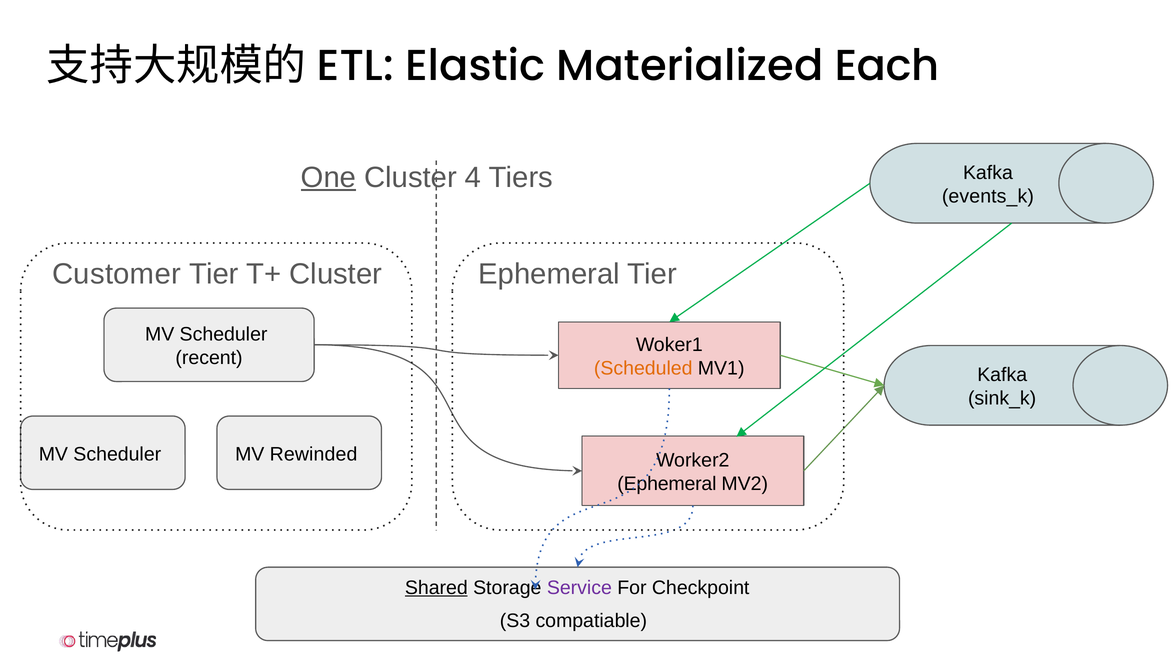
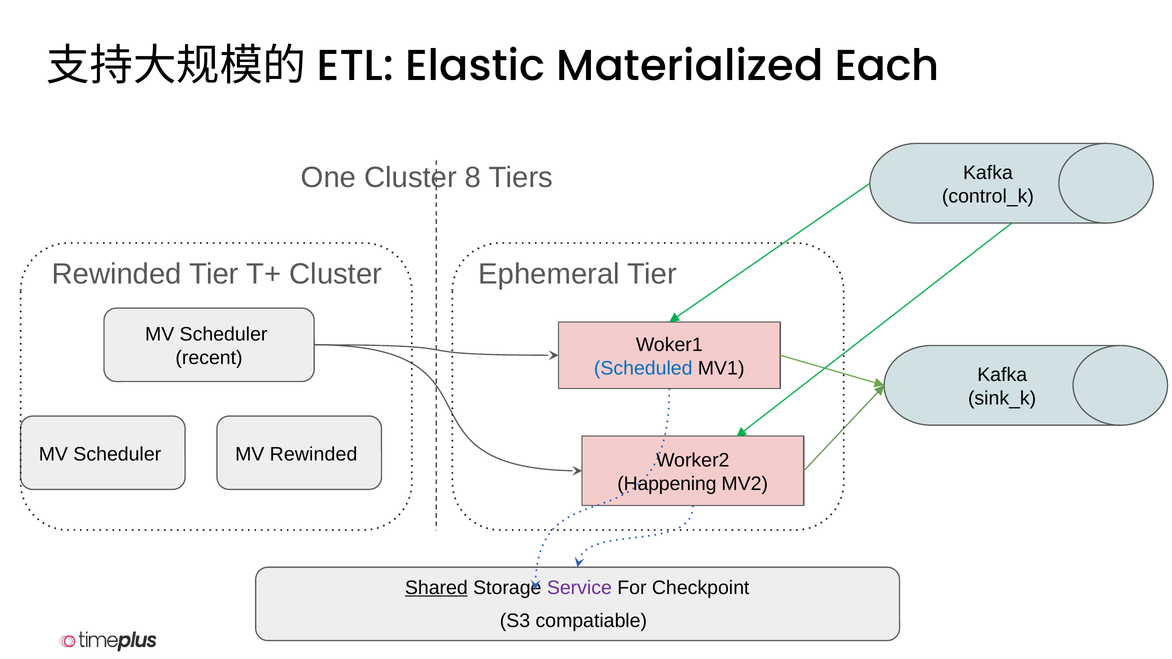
One underline: present -> none
4: 4 -> 8
events_k: events_k -> control_k
Customer at (117, 274): Customer -> Rewinded
Scheduled colour: orange -> blue
Ephemeral at (667, 484): Ephemeral -> Happening
